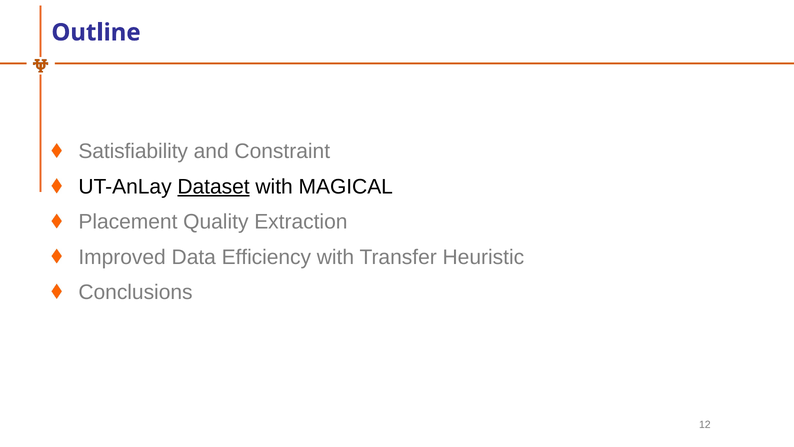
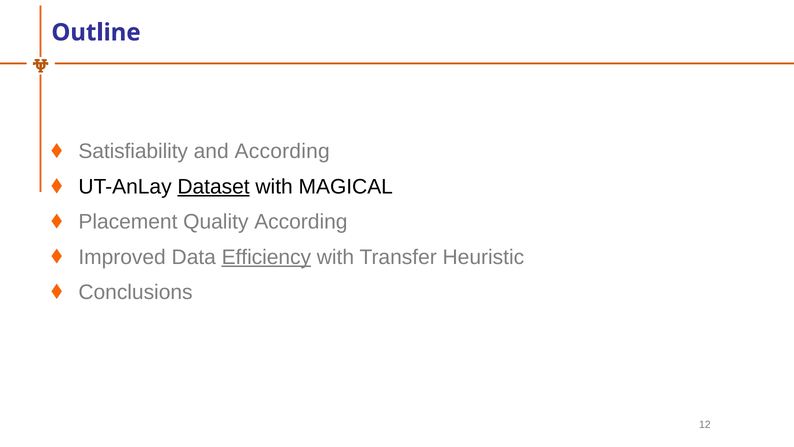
and Constraint: Constraint -> According
Quality Extraction: Extraction -> According
Efficiency underline: none -> present
